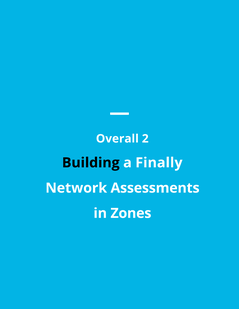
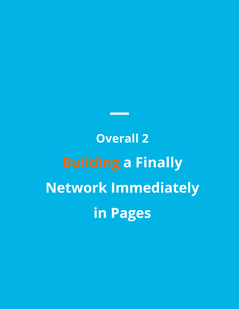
Building colour: black -> orange
Assessments: Assessments -> Immediately
Zones: Zones -> Pages
